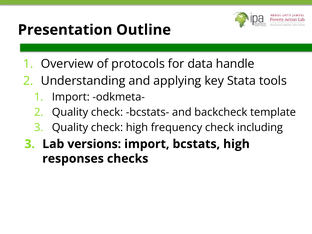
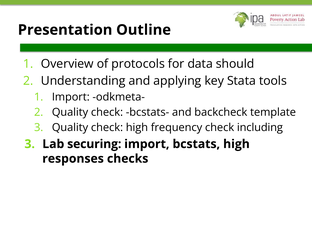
handle: handle -> should
versions: versions -> securing
